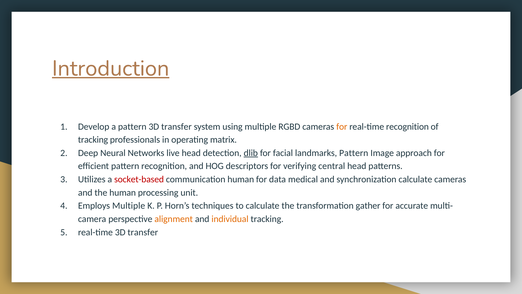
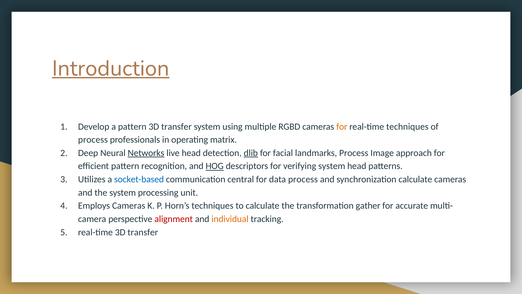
real-time recognition: recognition -> techniques
tracking at (93, 140): tracking -> process
Networks underline: none -> present
landmarks Pattern: Pattern -> Process
HOG underline: none -> present
verifying central: central -> system
socket-based colour: red -> blue
communication human: human -> central
data medical: medical -> process
the human: human -> system
Employs Multiple: Multiple -> Cameras
alignment colour: orange -> red
